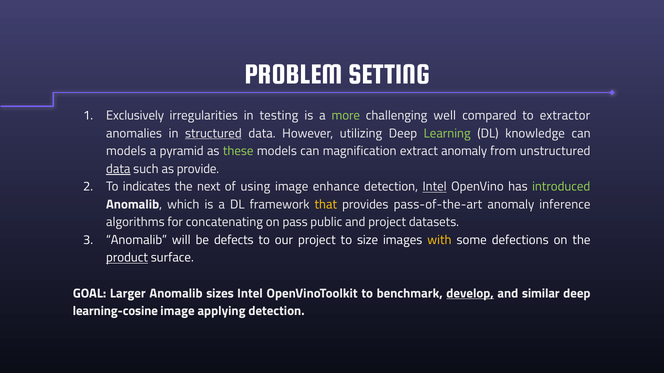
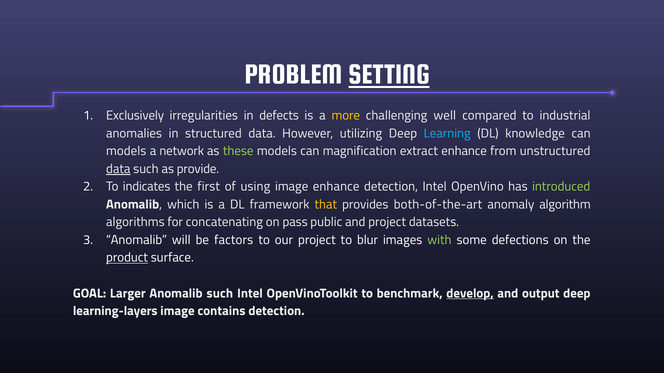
SETTING underline: none -> present
testing: testing -> defects
more colour: light green -> yellow
extractor: extractor -> industrial
structured underline: present -> none
Learning colour: light green -> light blue
pyramid: pyramid -> network
extract anomaly: anomaly -> enhance
next: next -> first
Intel at (435, 187) underline: present -> none
pass-of-the-art: pass-of-the-art -> both-of-the-art
inference: inference -> algorithm
defects: defects -> factors
size: size -> blur
with colour: yellow -> light green
Anomalib sizes: sizes -> such
similar: similar -> output
learning-cosine: learning-cosine -> learning-layers
applying: applying -> contains
